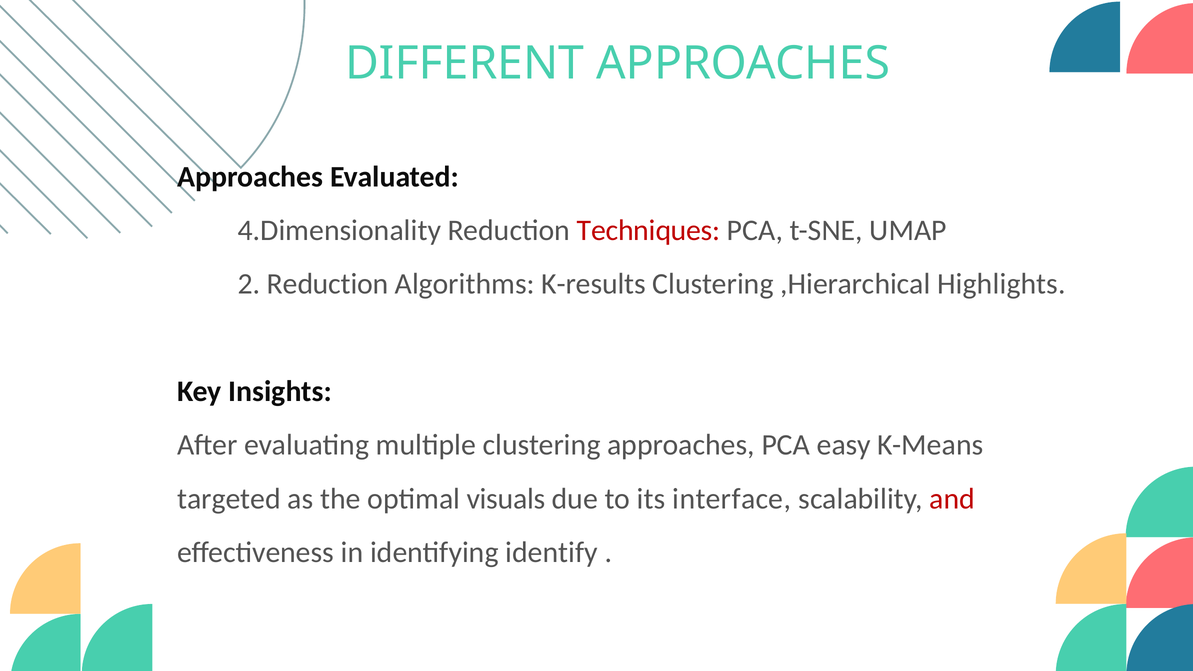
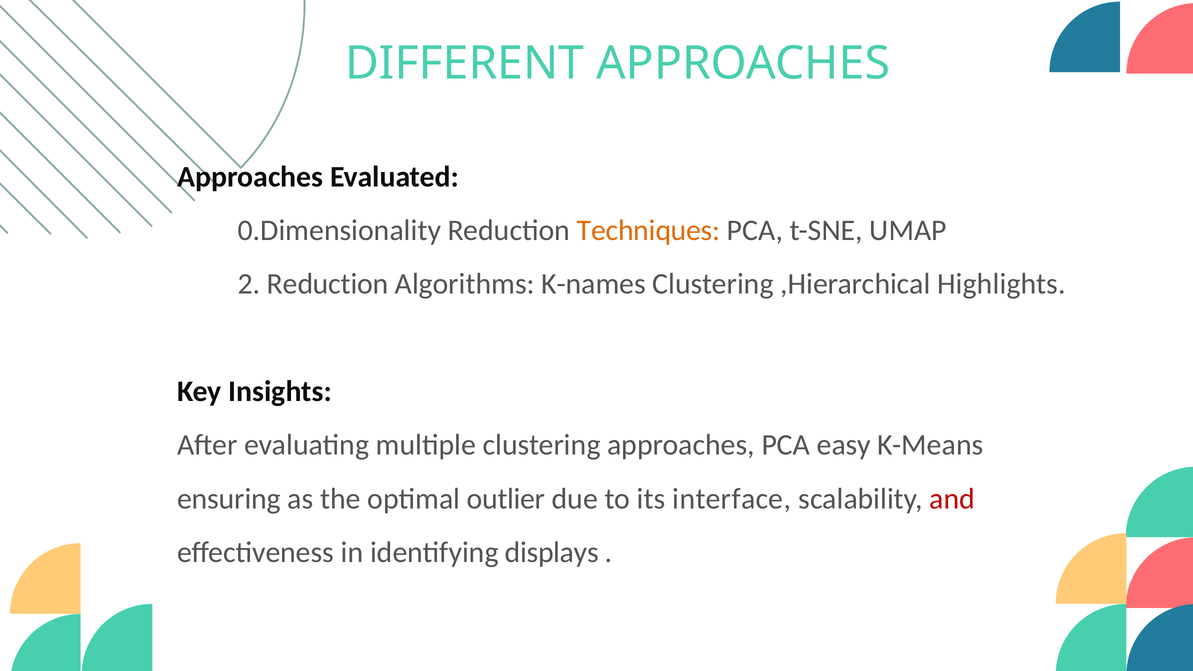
4.Dimensionality: 4.Dimensionality -> 0.Dimensionality
Techniques colour: red -> orange
K-results: K-results -> K-names
targeted: targeted -> ensuring
visuals: visuals -> outlier
identify: identify -> displays
